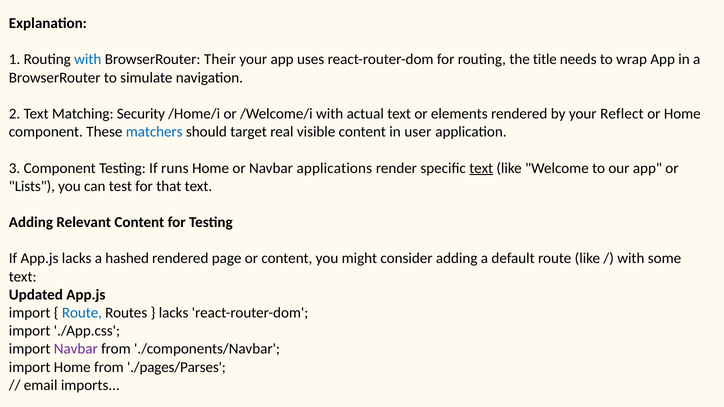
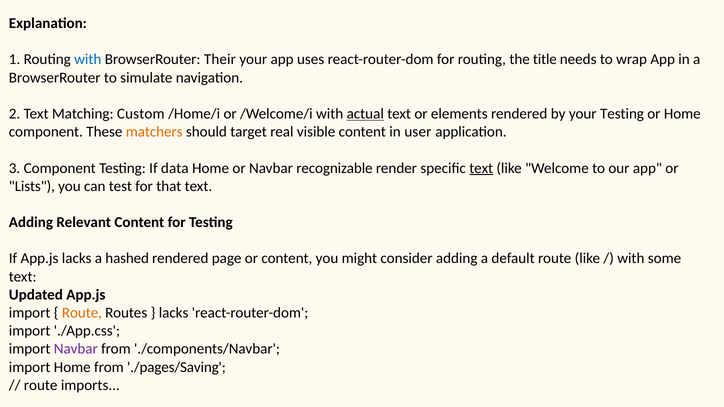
Security: Security -> Custom
actual underline: none -> present
your Reflect: Reflect -> Testing
matchers colour: blue -> orange
runs: runs -> data
applications: applications -> recognizable
Route at (82, 313) colour: blue -> orange
./pages/Parses: ./pages/Parses -> ./pages/Saving
email at (41, 385): email -> route
